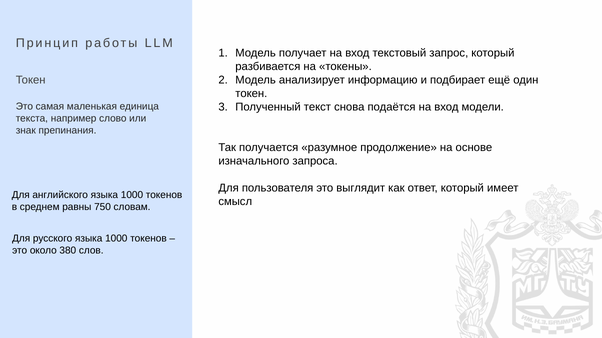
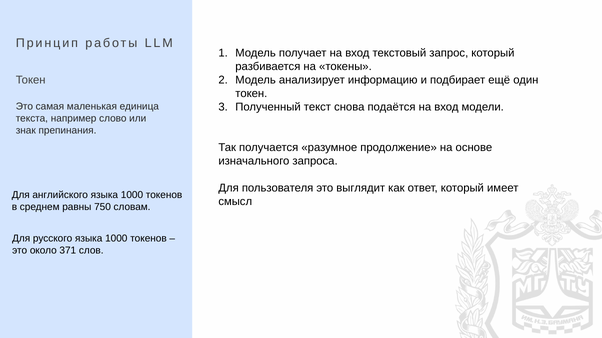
380: 380 -> 371
